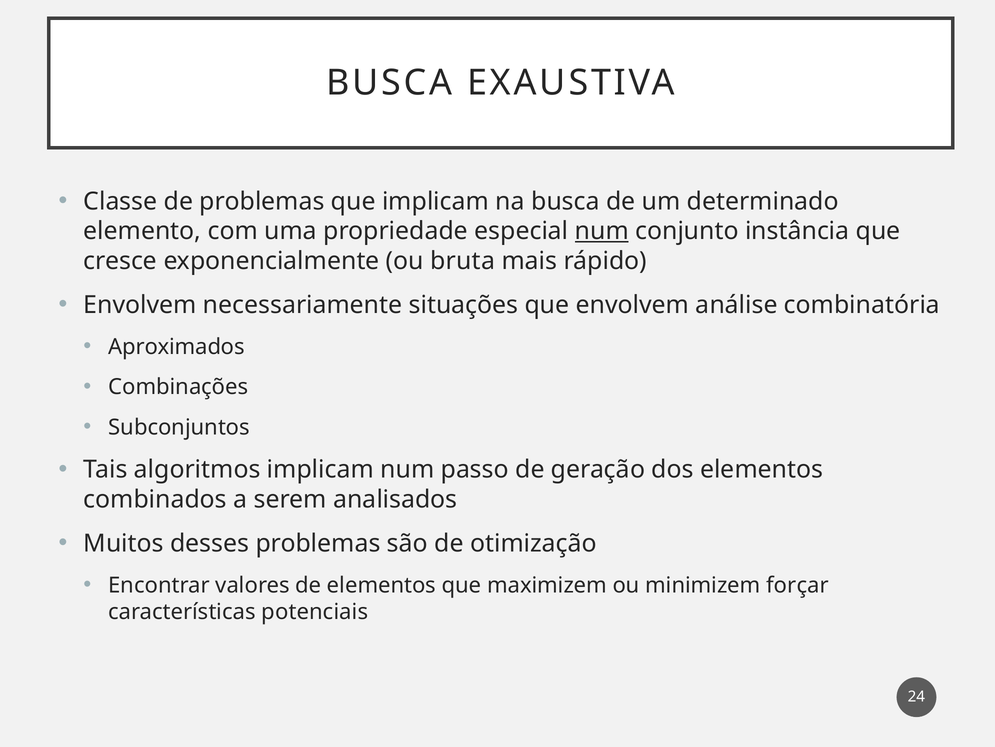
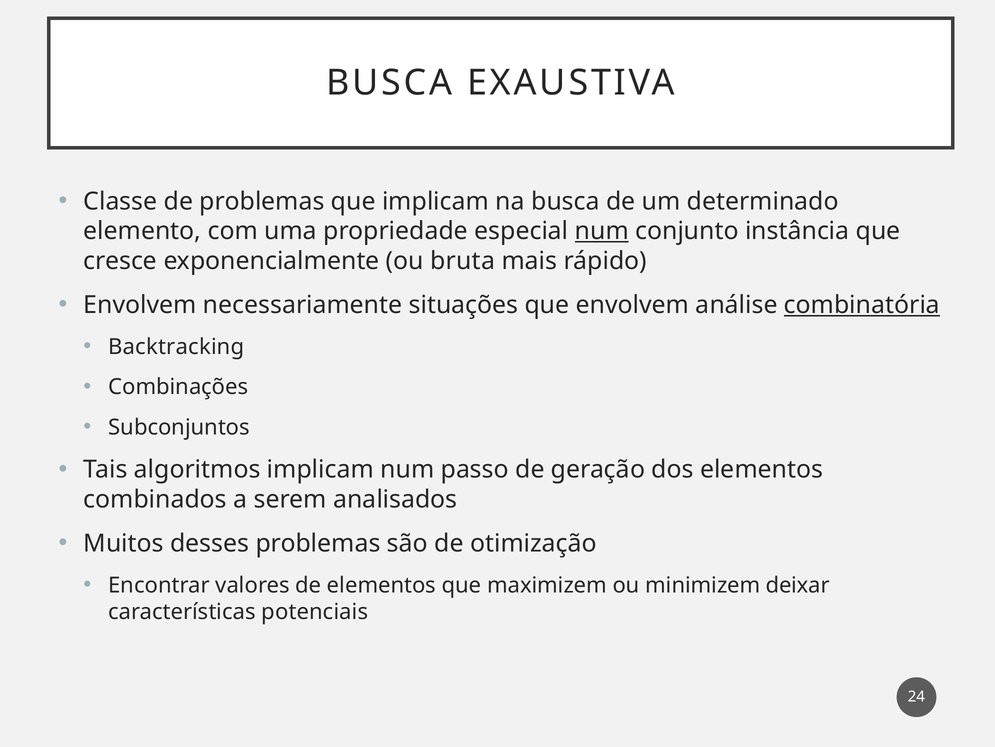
combinatória underline: none -> present
Aproximados: Aproximados -> Backtracking
forçar: forçar -> deixar
